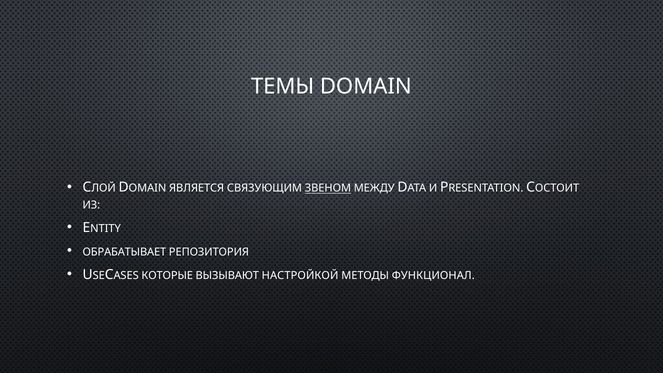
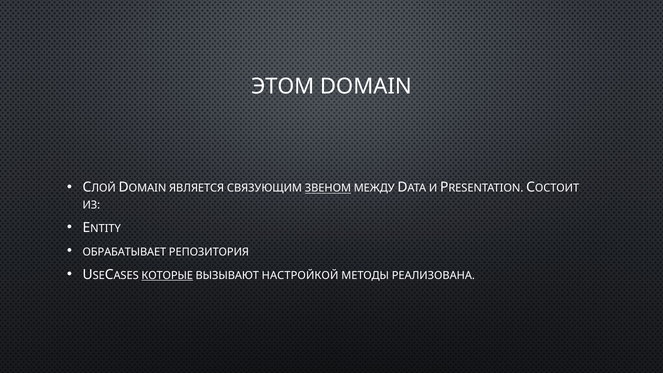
ТЕМЫ: ТЕМЫ -> ЭТОМ
КОТОРЫЕ underline: none -> present
ФУНКЦИОНАЛ: ФУНКЦИОНАЛ -> РЕАЛИЗОВАНА
